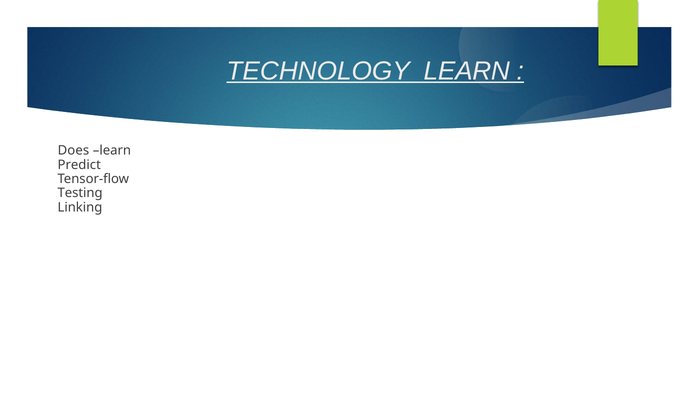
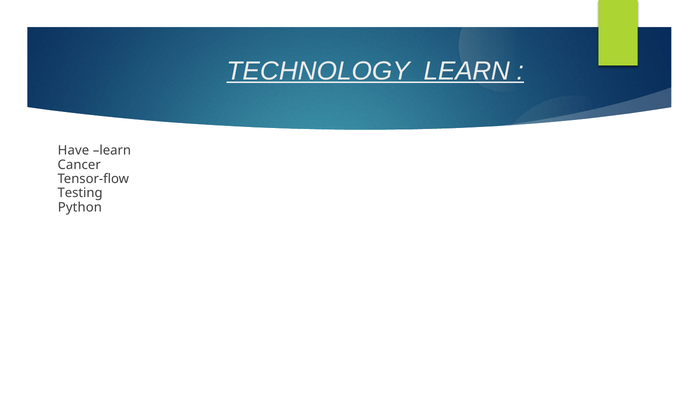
Does: Does -> Have
Predict: Predict -> Cancer
Linking: Linking -> Python
